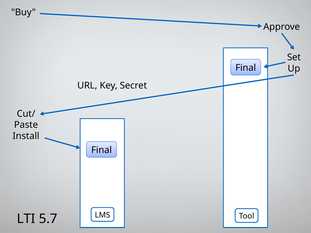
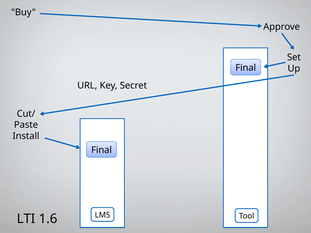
5.7: 5.7 -> 1.6
